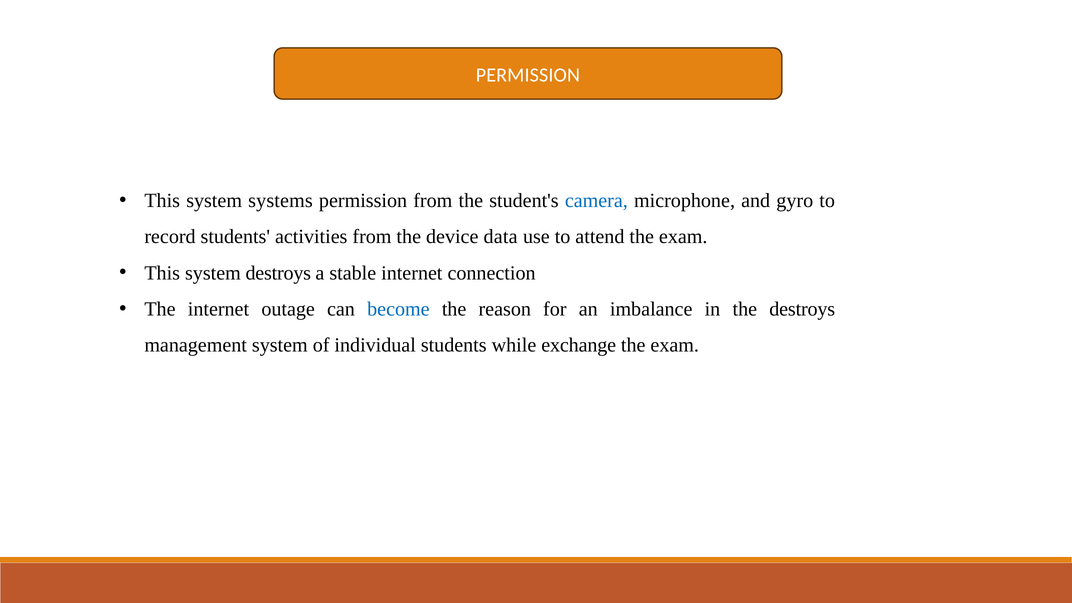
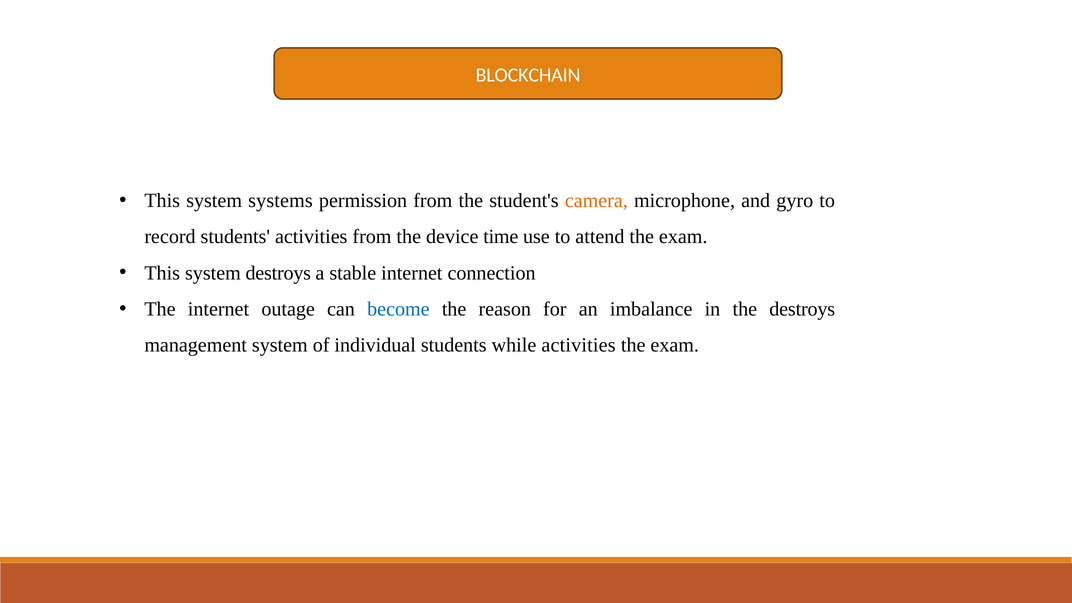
PERMISSION at (528, 75): PERMISSION -> BLOCKCHAIN
camera colour: blue -> orange
data: data -> time
while exchange: exchange -> activities
